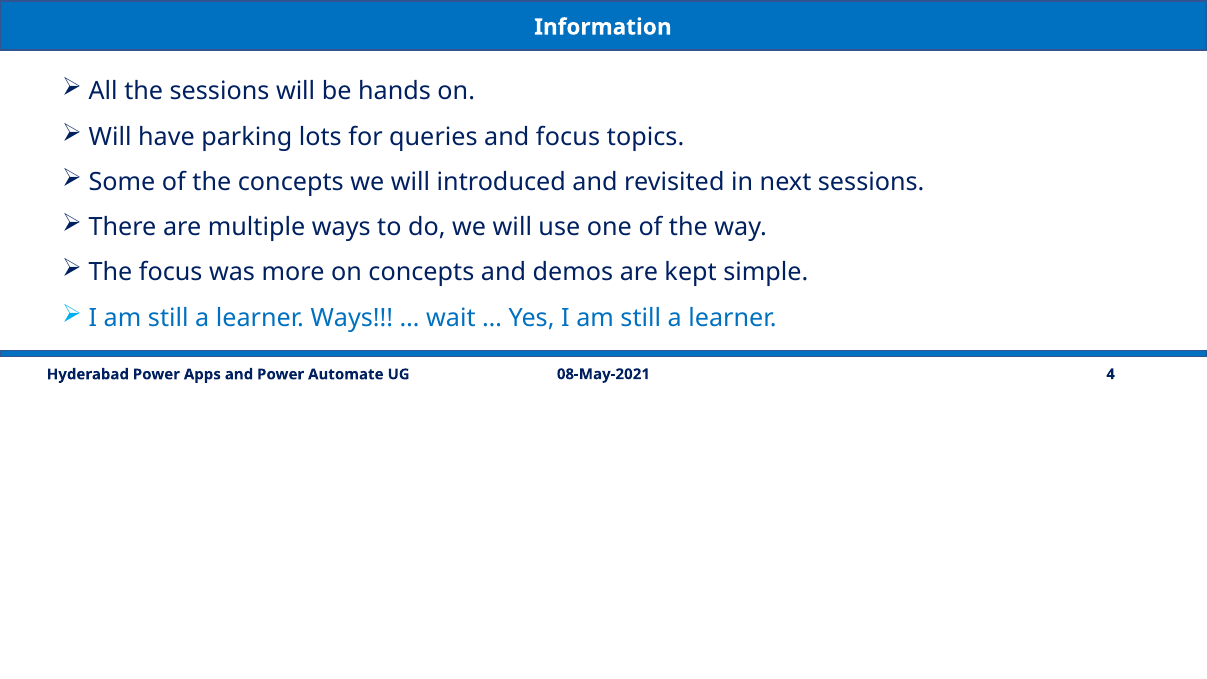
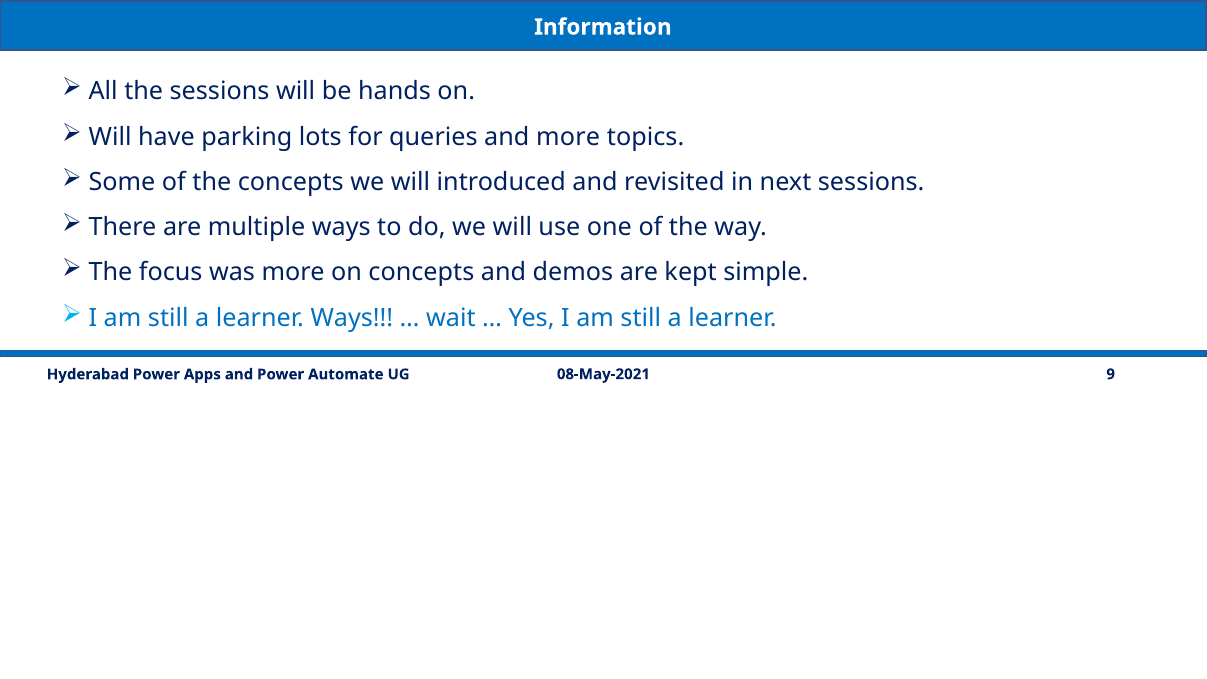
and focus: focus -> more
4: 4 -> 9
